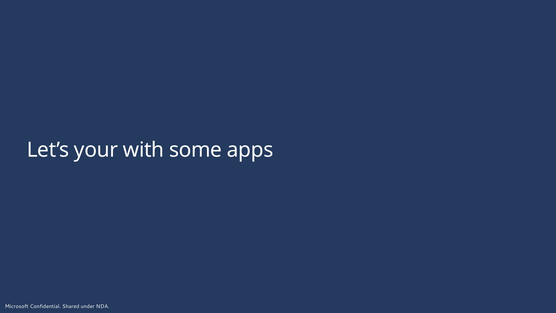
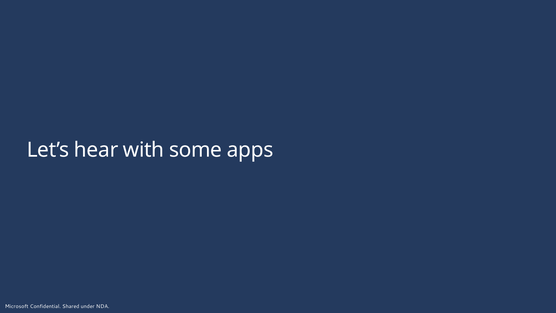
your: your -> hear
